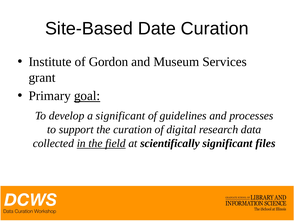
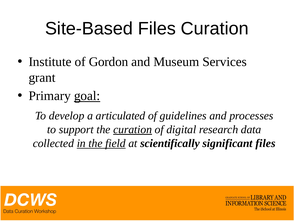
Site-Based Date: Date -> Files
a significant: significant -> articulated
curation at (133, 129) underline: none -> present
